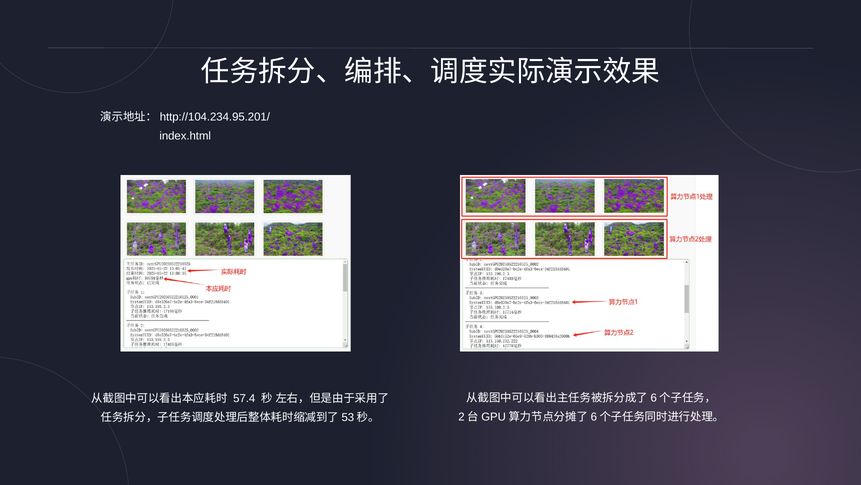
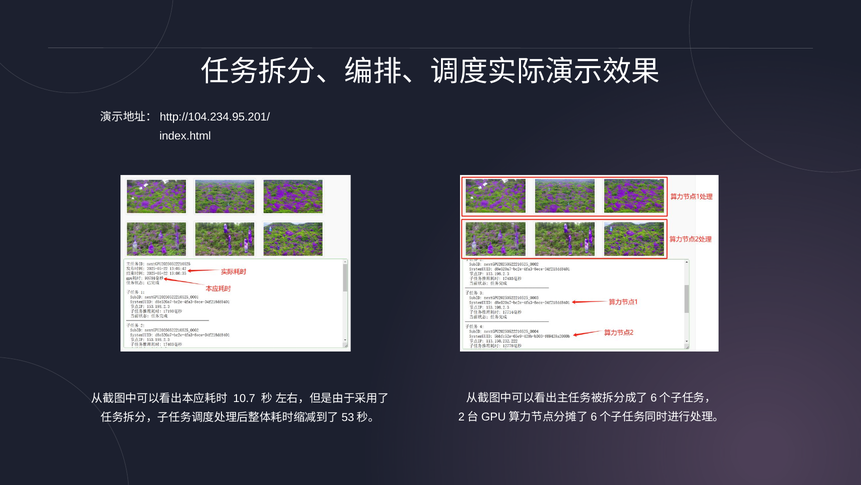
57.4: 57.4 -> 10.7
